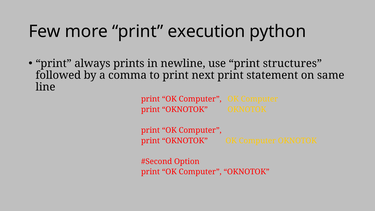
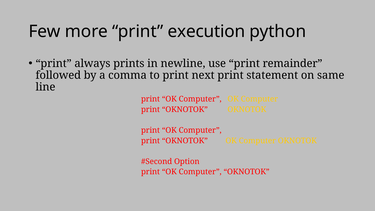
structures: structures -> remainder
